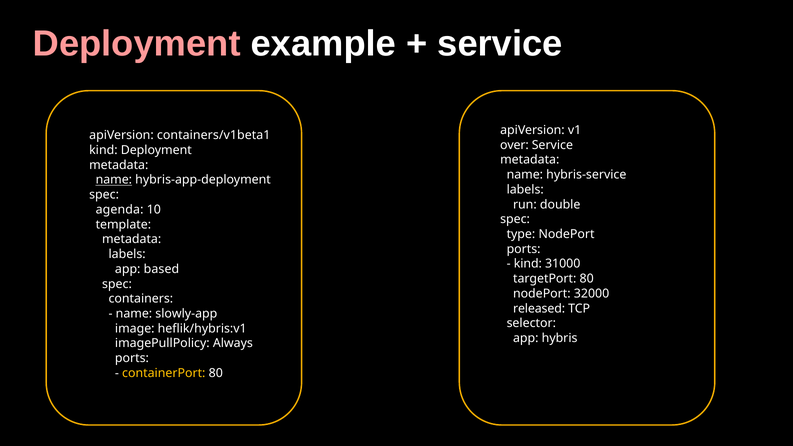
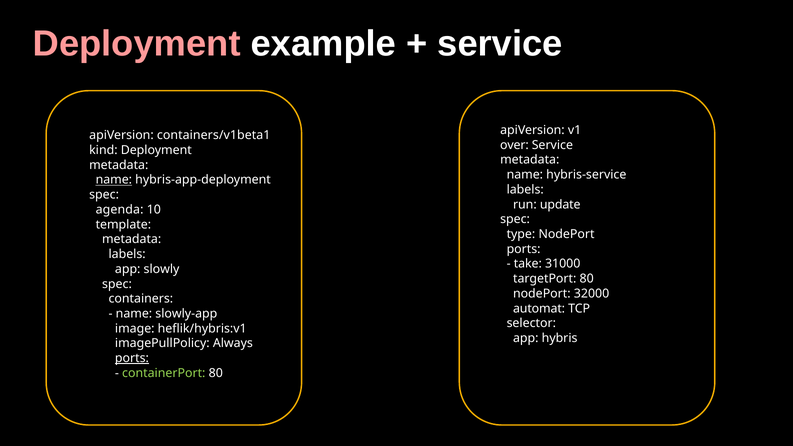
double: double -> update
kind at (528, 264): kind -> take
based: based -> slowly
released: released -> automat
ports at (132, 358) underline: none -> present
containerPort colour: yellow -> light green
